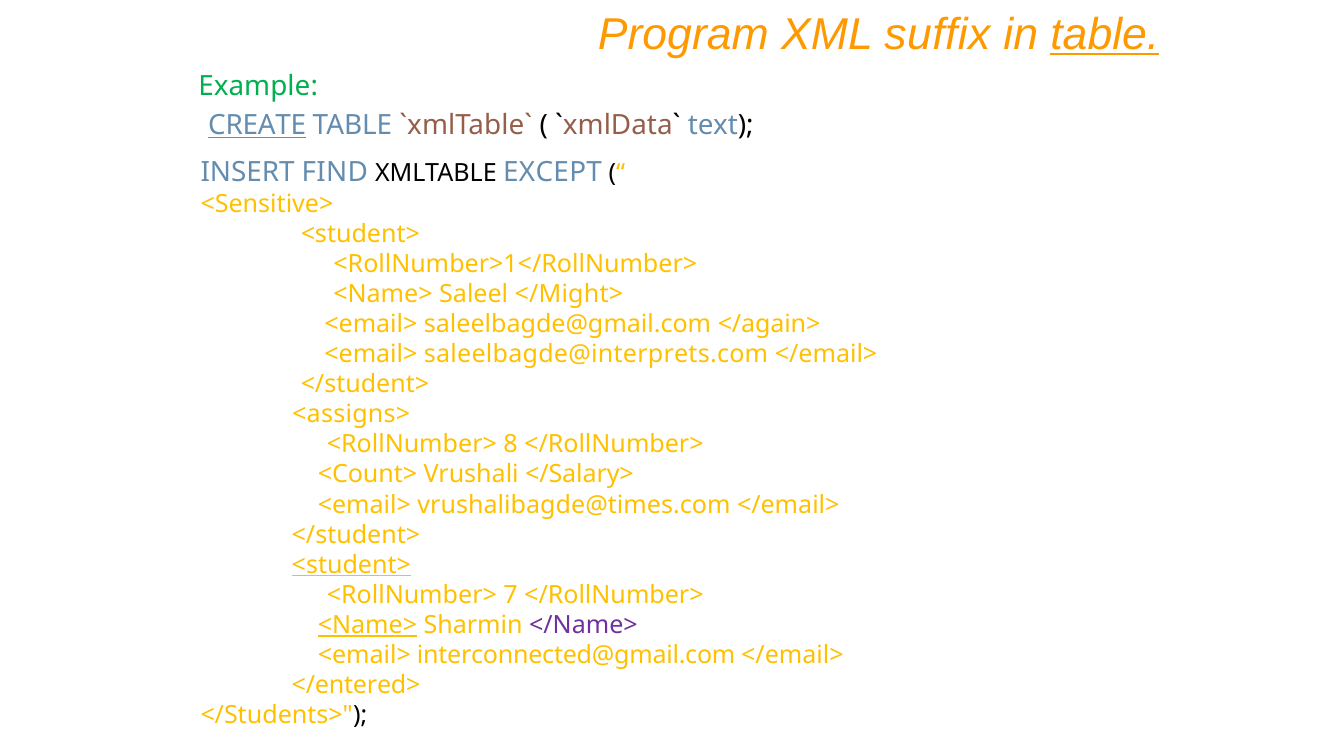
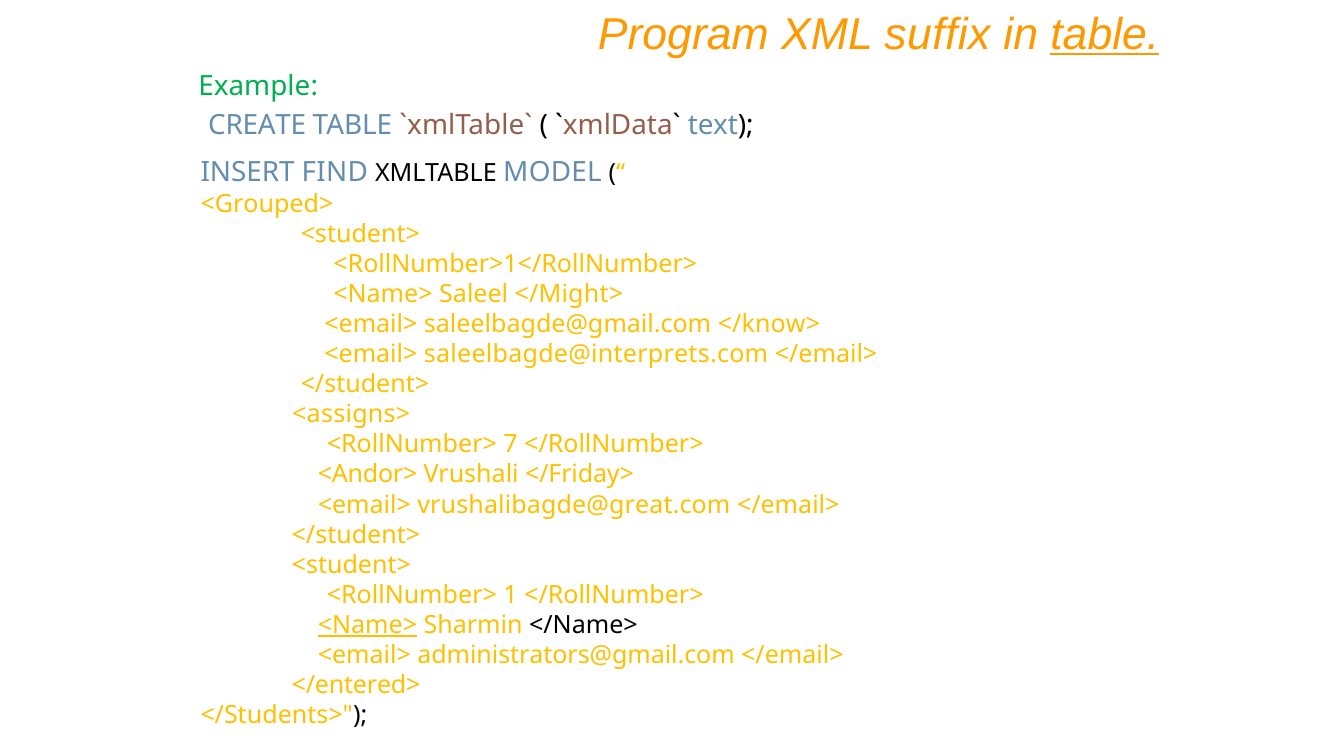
CREATE underline: present -> none
EXCEPT: EXCEPT -> MODEL
<Sensitive>: <Sensitive> -> <Grouped>
</again>: </again> -> </know>
8: 8 -> 7
<Count>: <Count> -> <Andor>
</Salary>: </Salary> -> </Friday>
vrushalibagde@times.com: vrushalibagde@times.com -> vrushalibagde@great.com
<student> at (351, 565) underline: present -> none
7: 7 -> 1
</Name> colour: purple -> black
interconnected@gmail.com: interconnected@gmail.com -> administrators@gmail.com
